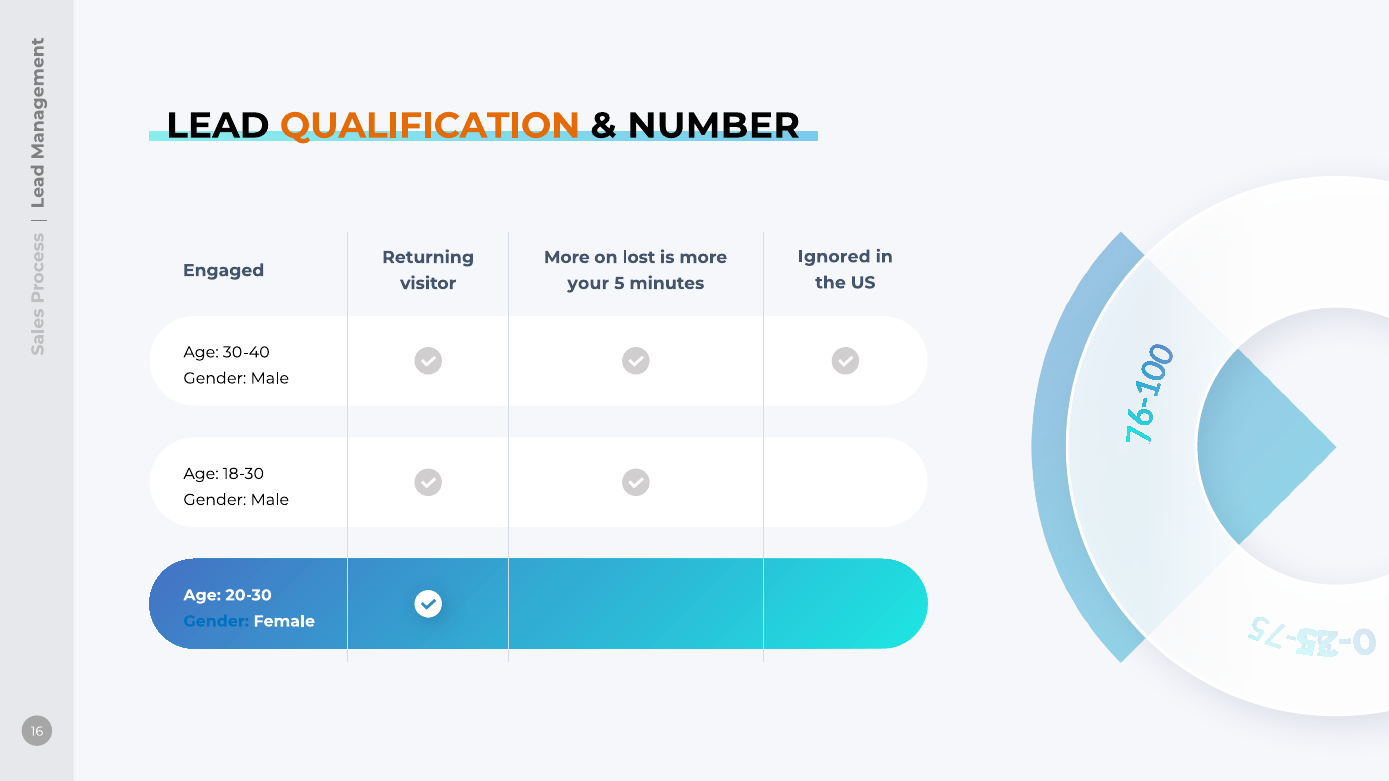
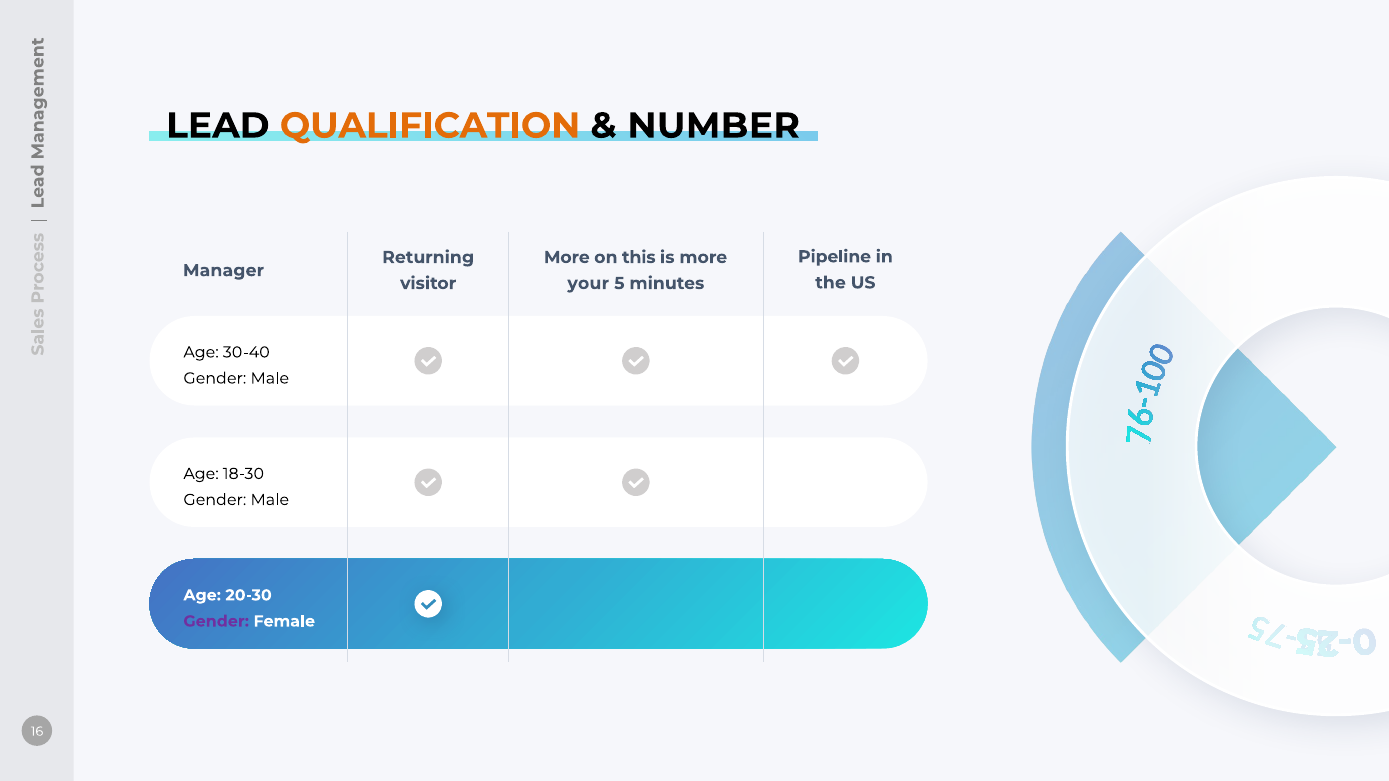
Ignored: Ignored -> Pipeline
lost: lost -> this
Engaged: Engaged -> Manager
Gender at (216, 622) colour: blue -> purple
